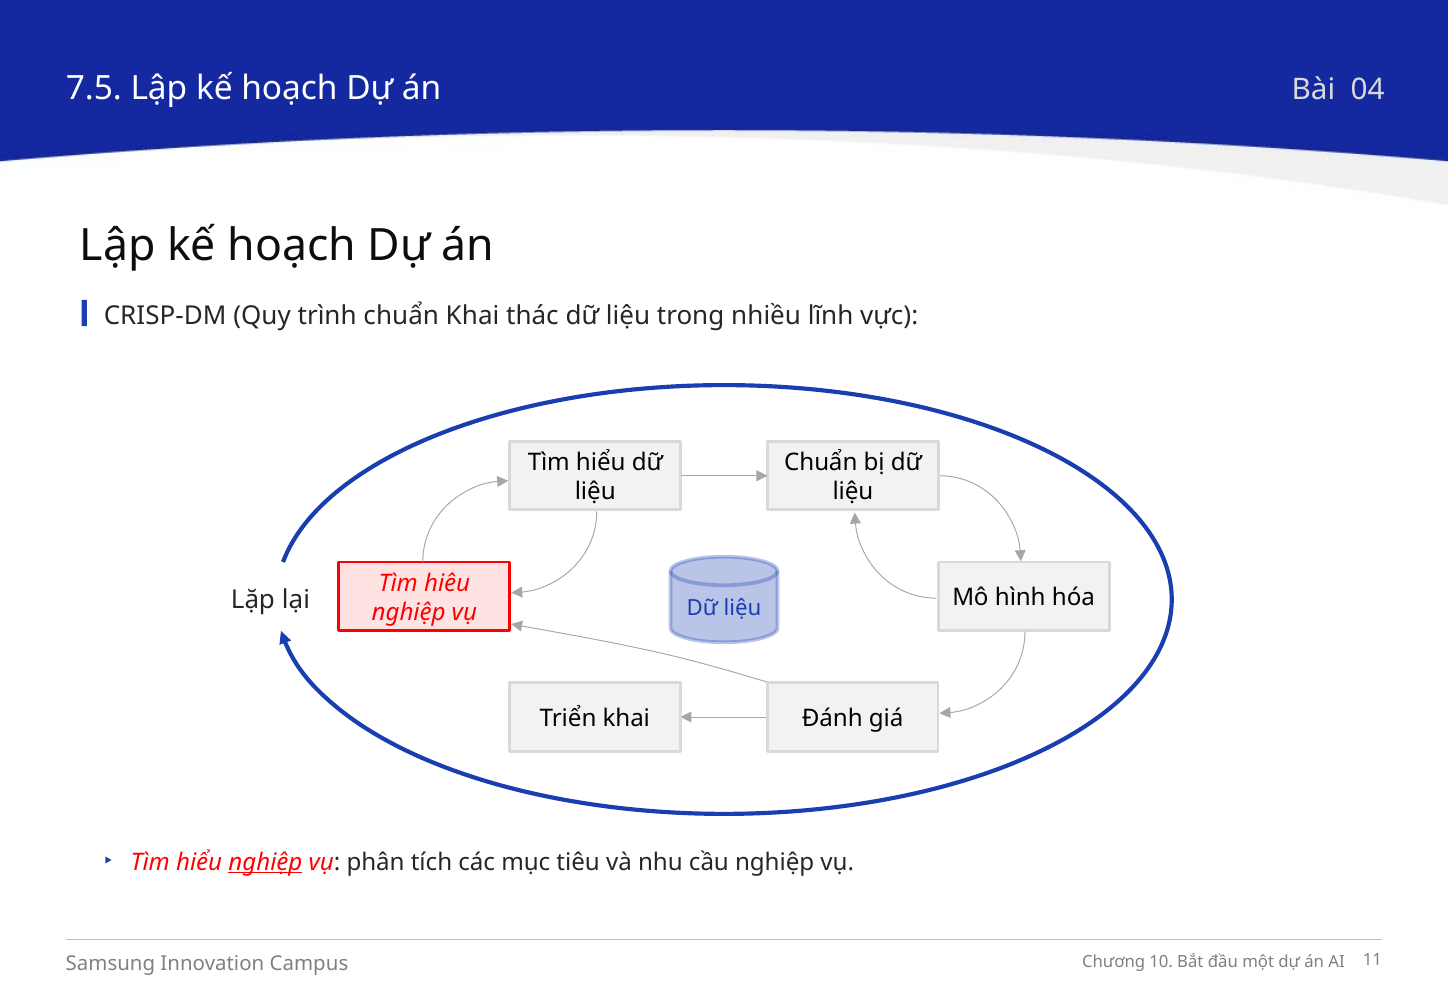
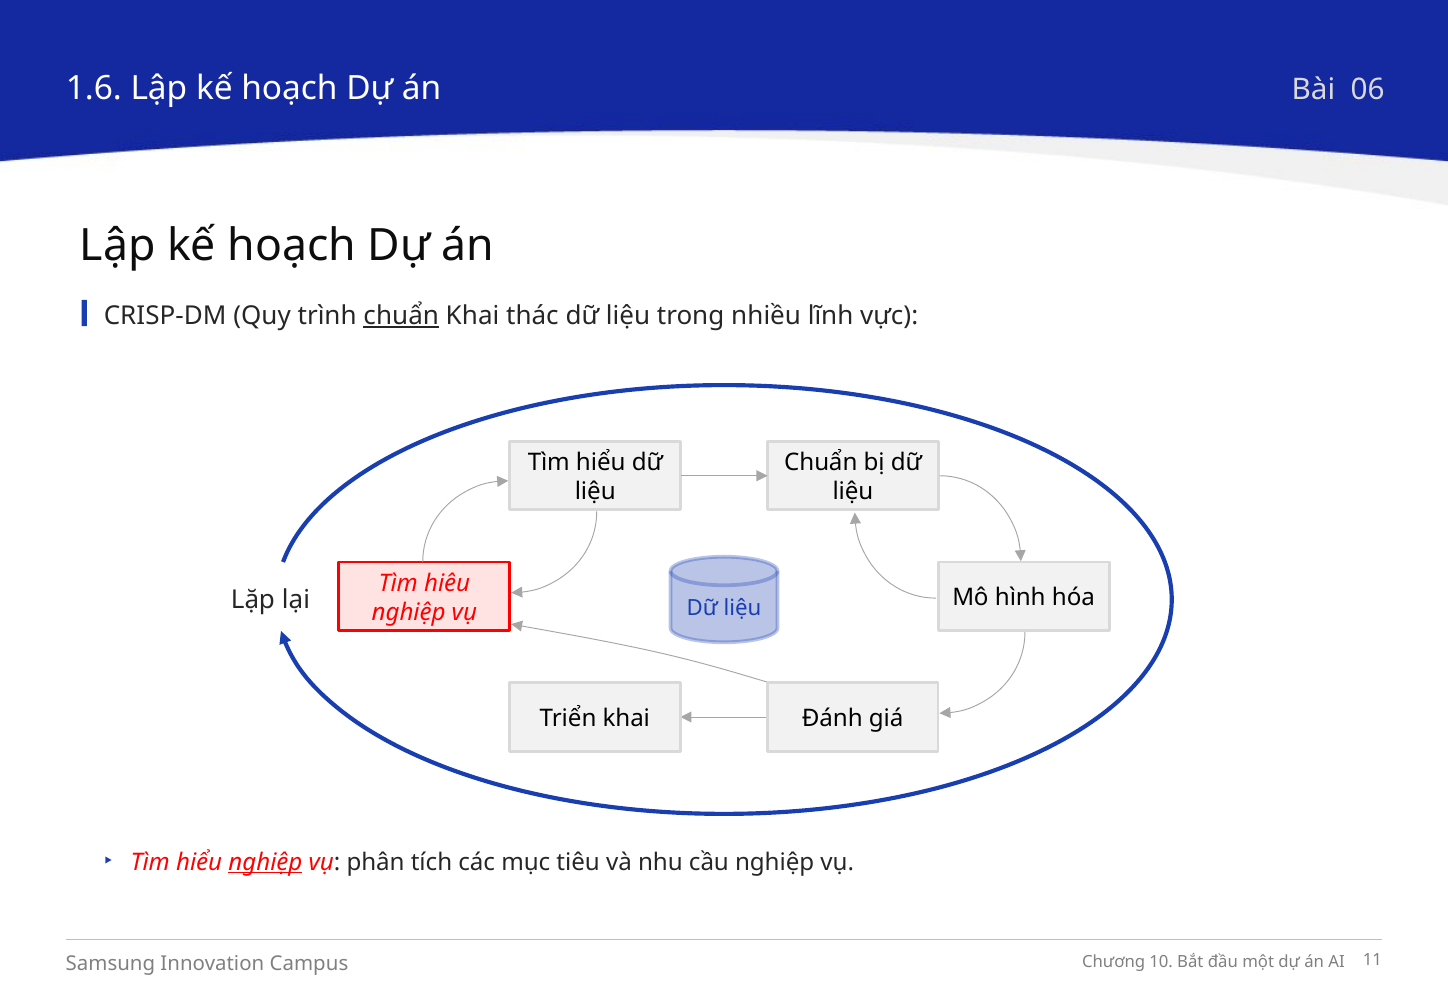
7.5: 7.5 -> 1.6
04: 04 -> 06
chuẩn at (401, 316) underline: none -> present
